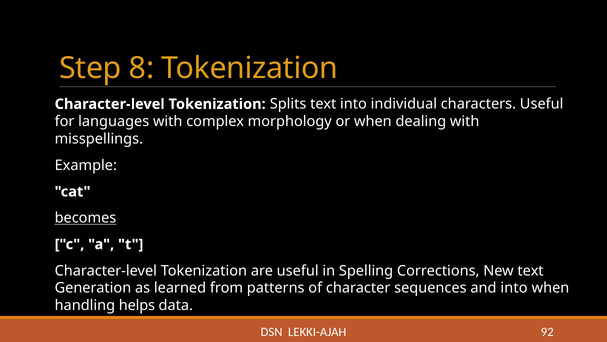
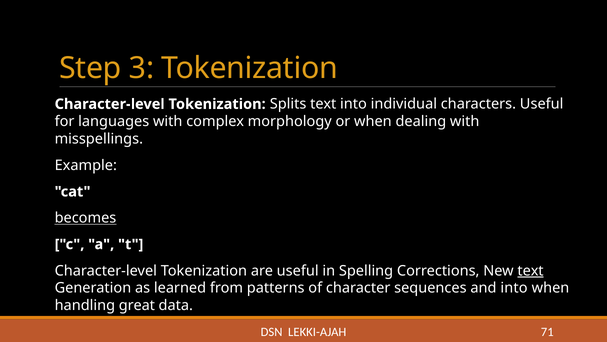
8: 8 -> 3
text at (531, 270) underline: none -> present
helps: helps -> great
92: 92 -> 71
